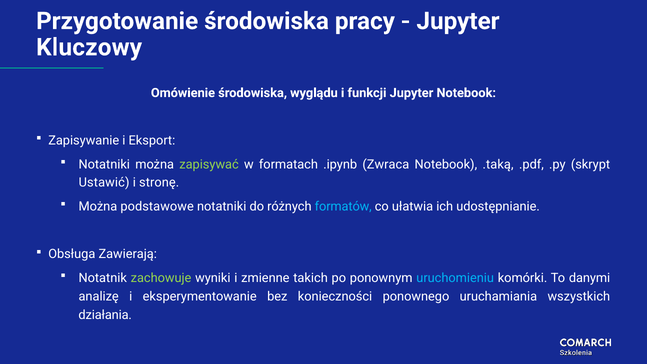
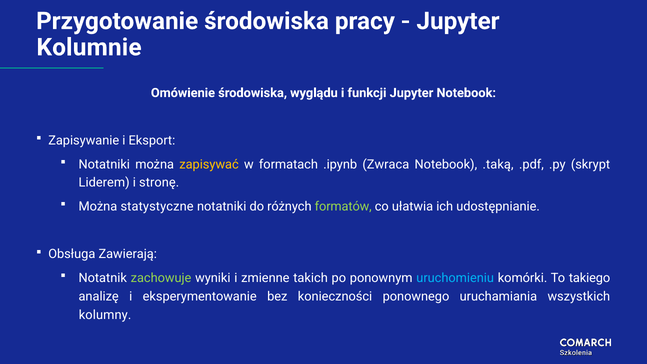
Kluczowy: Kluczowy -> Kolumnie
zapisywać colour: light green -> yellow
Ustawić: Ustawić -> Liderem
podstawowe: podstawowe -> statystyczne
formatów colour: light blue -> light green
danymi: danymi -> takiego
działania: działania -> kolumny
